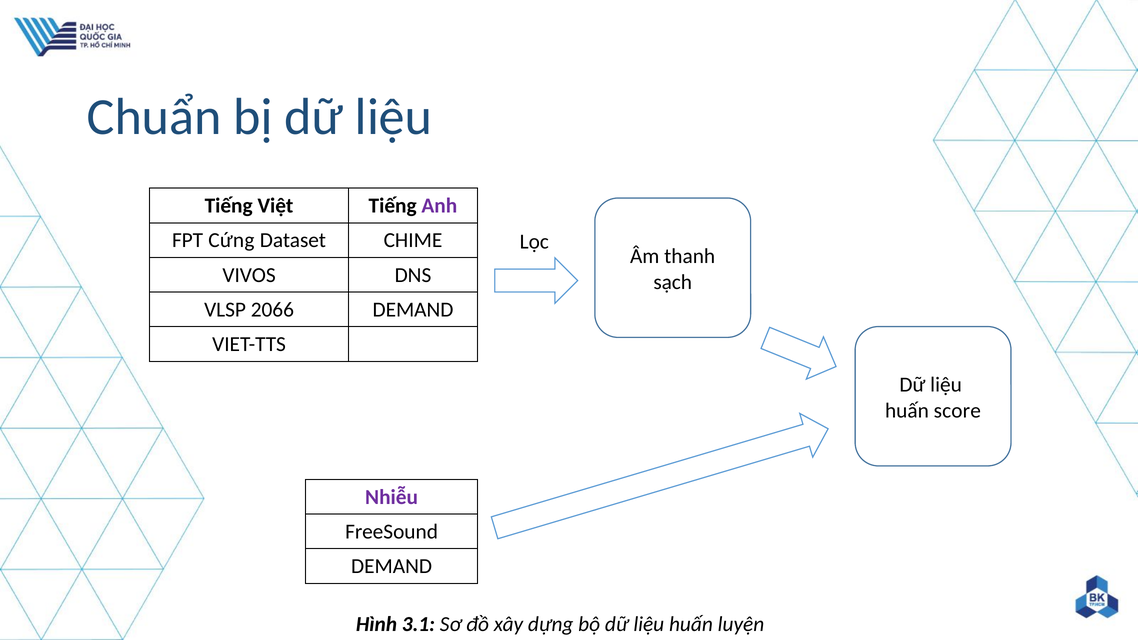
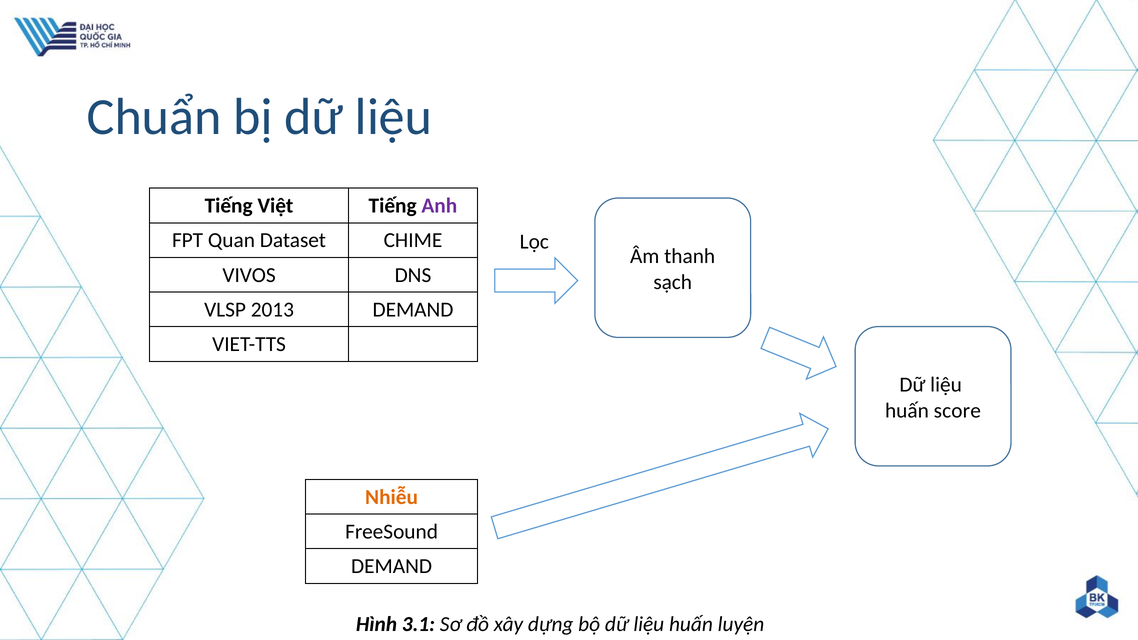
Cứng: Cứng -> Quan
2066: 2066 -> 2013
Nhiễu colour: purple -> orange
